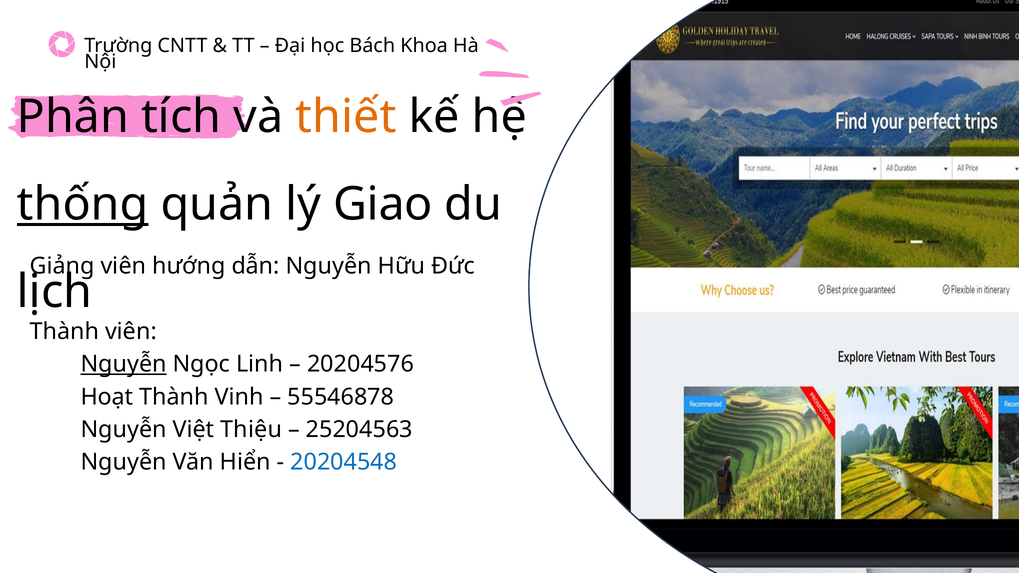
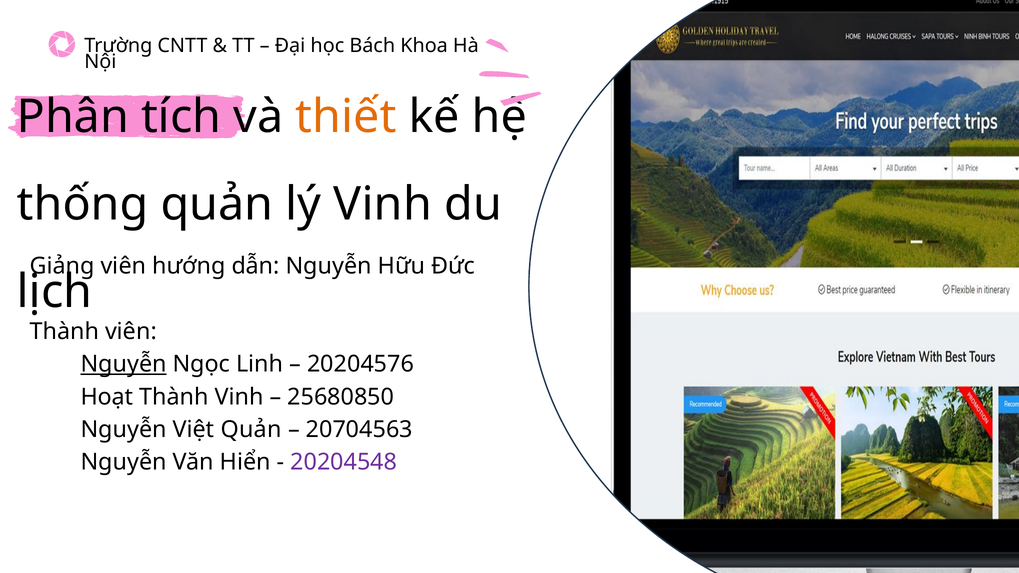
thống underline: present -> none
lý Giao: Giao -> Vinh
55546878: 55546878 -> 25680850
Việt Thiệu: Thiệu -> Quản
25204563: 25204563 -> 20704563
20204548 colour: blue -> purple
